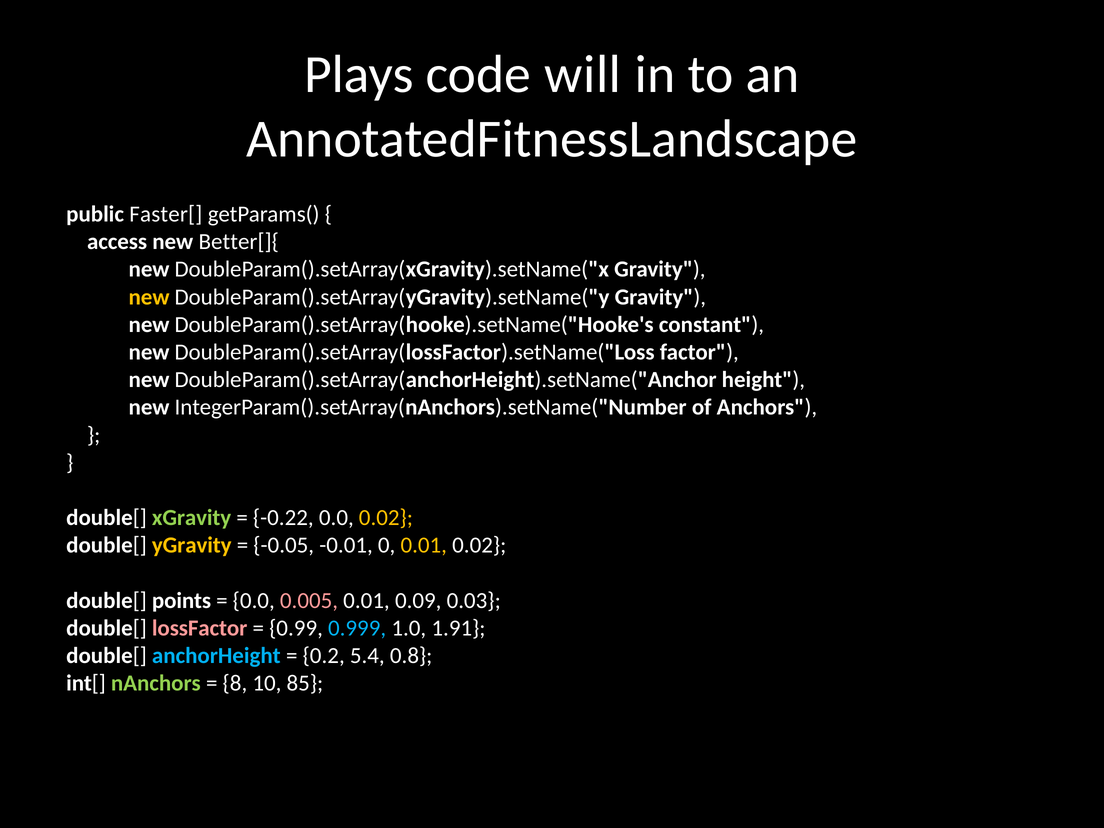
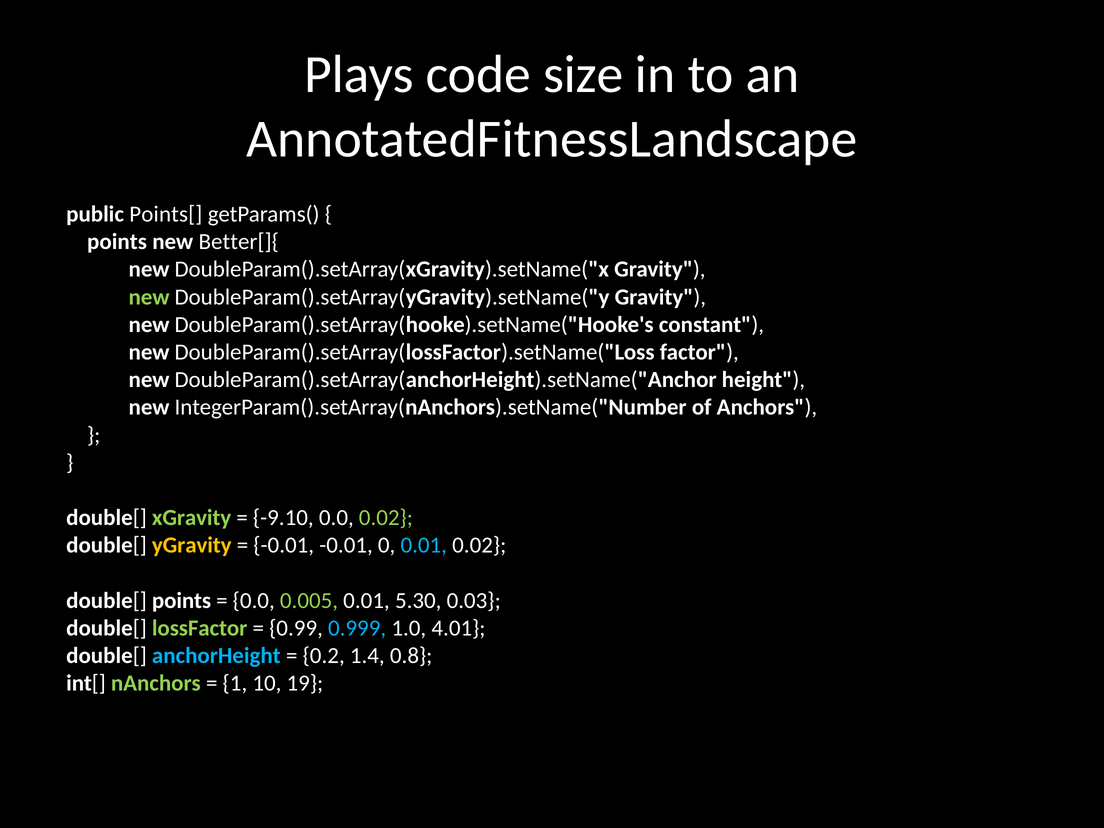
will: will -> size
Faster[: Faster[ -> Points[
access at (117, 242): access -> points
new at (149, 297) colour: yellow -> light green
-0.22: -0.22 -> -9.10
0.02 at (386, 518) colour: yellow -> light green
-0.05 at (284, 545): -0.05 -> -0.01
0.01 at (424, 545) colour: yellow -> light blue
0.005 colour: pink -> light green
0.09: 0.09 -> 5.30
lossFactor colour: pink -> light green
1.91: 1.91 -> 4.01
5.4: 5.4 -> 1.4
8: 8 -> 1
85: 85 -> 19
